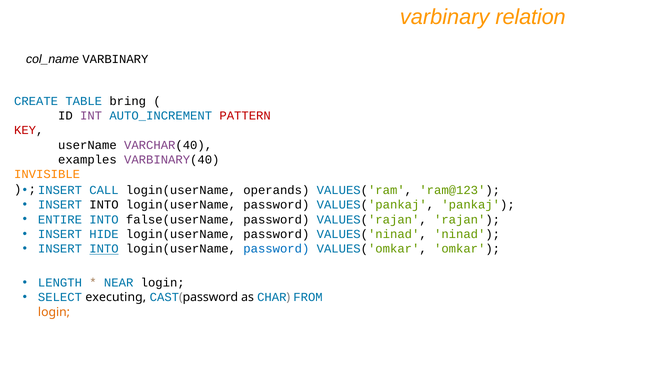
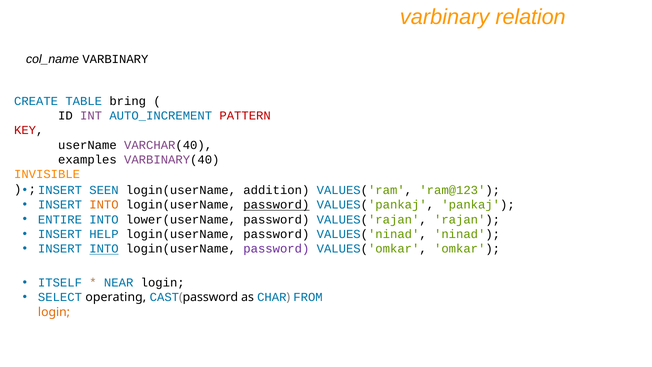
CALL: CALL -> SEEN
operands: operands -> addition
INTO at (104, 205) colour: black -> orange
password at (276, 205) underline: none -> present
false(userName: false(userName -> lower(userName
HIDE: HIDE -> HELP
password at (276, 249) colour: blue -> purple
LENGTH: LENGTH -> ITSELF
executing: executing -> operating
